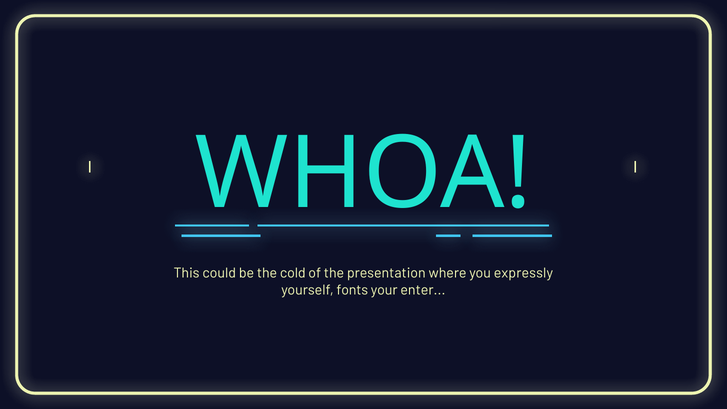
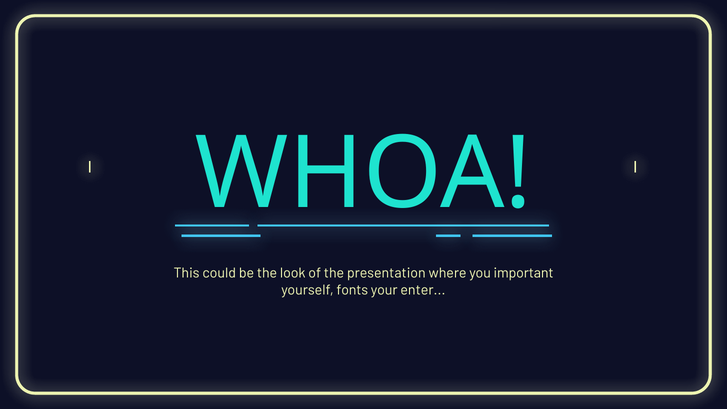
cold: cold -> look
expressly: expressly -> important
